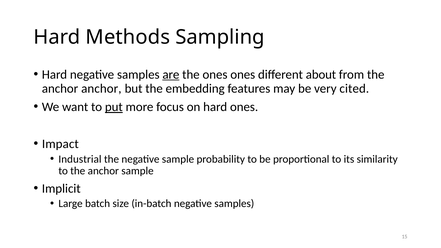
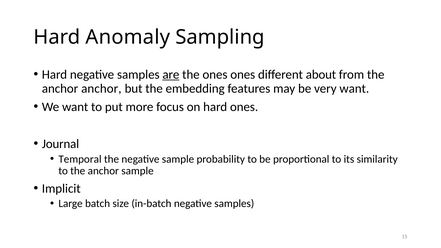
Methods: Methods -> Anomaly
very cited: cited -> want
put underline: present -> none
Impact: Impact -> Journal
Industrial: Industrial -> Temporal
